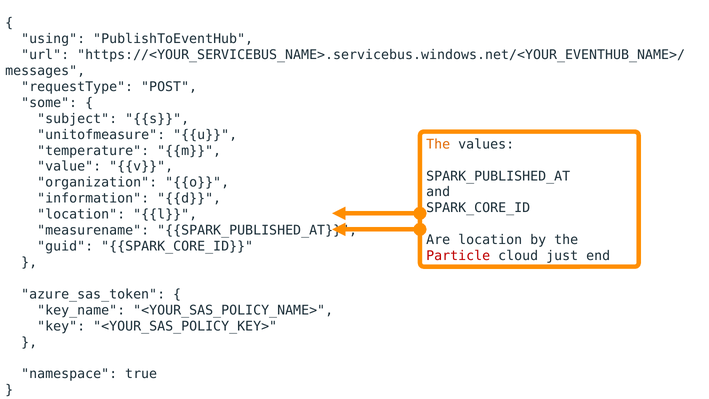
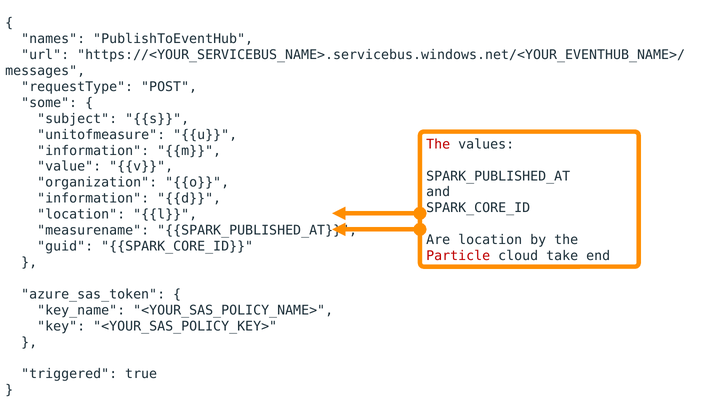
using: using -> names
The at (438, 144) colour: orange -> red
temperature at (93, 151): temperature -> information
just: just -> take
namespace: namespace -> triggered
